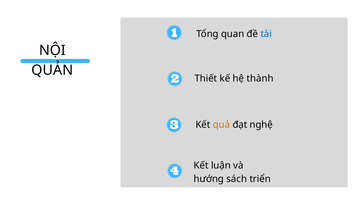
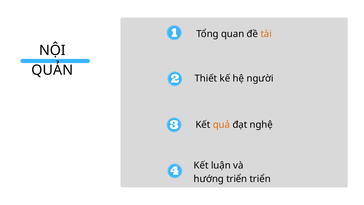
tài colour: blue -> orange
thành: thành -> người
hướng sách: sách -> triển
